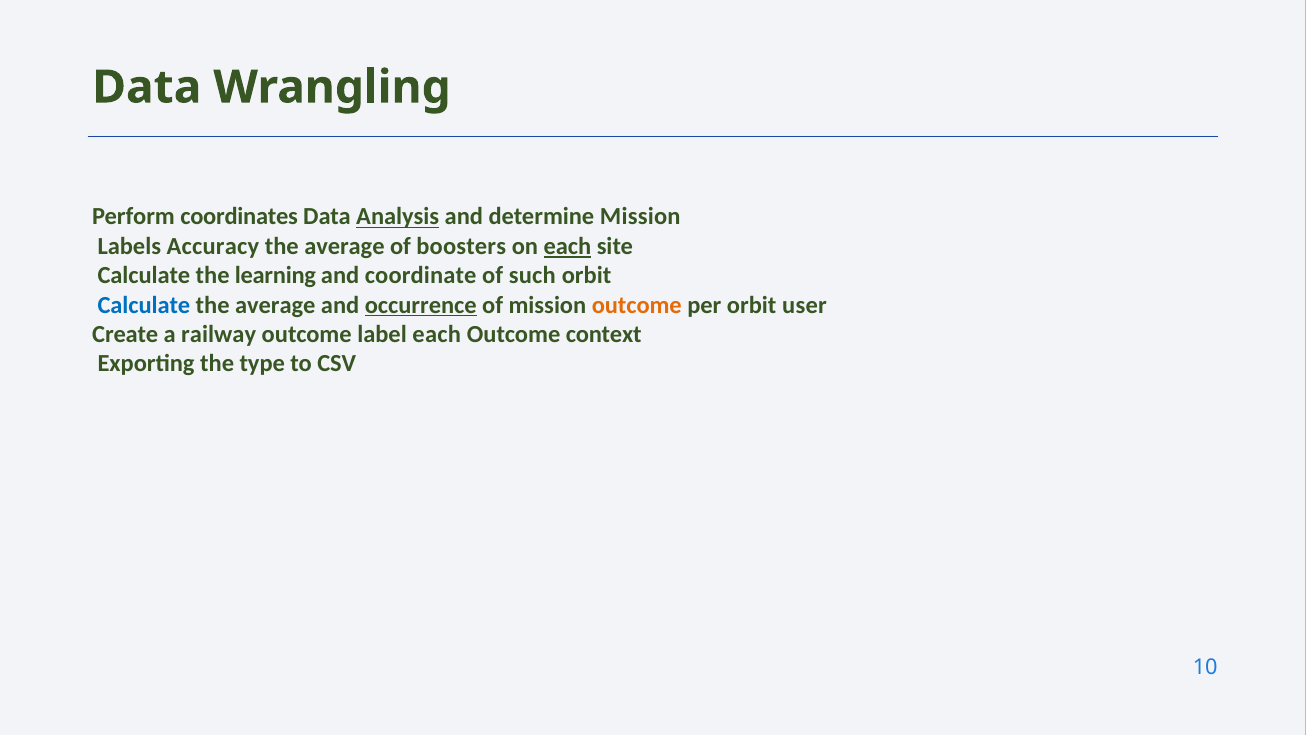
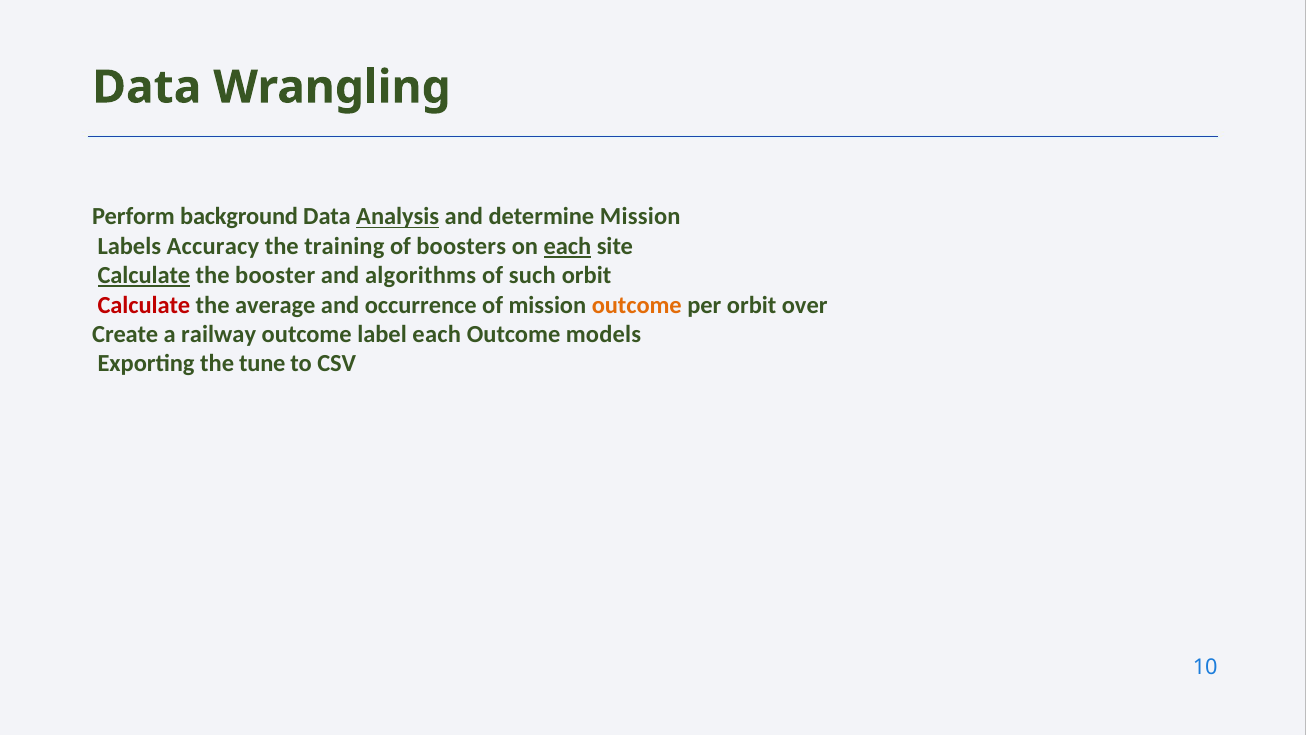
coordinates: coordinates -> background
average at (344, 246): average -> training
Calculate at (144, 276) underline: none -> present
learning: learning -> booster
coordinate: coordinate -> algorithms
Calculate at (144, 305) colour: blue -> red
occurrence underline: present -> none
user: user -> over
context: context -> models
type: type -> tune
